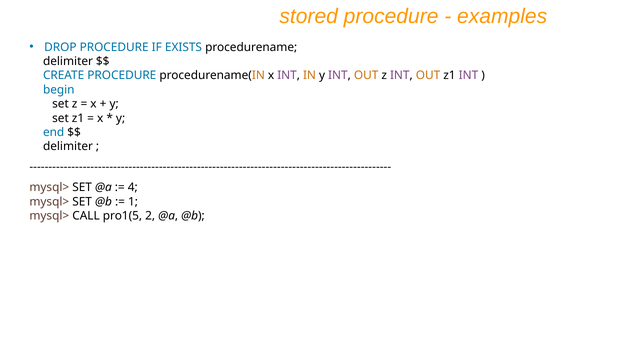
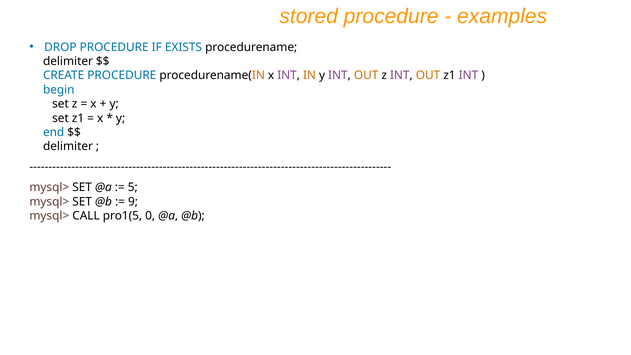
4: 4 -> 5
1: 1 -> 9
2: 2 -> 0
